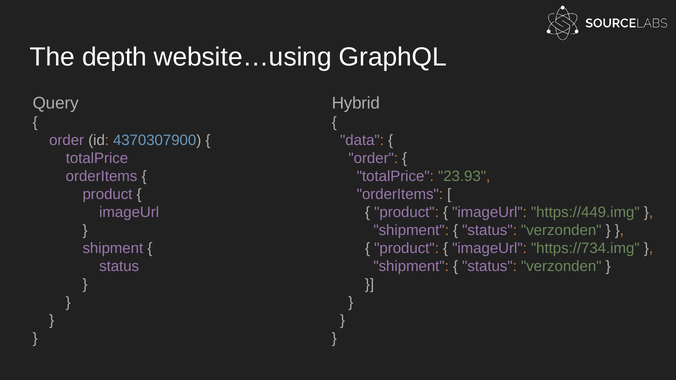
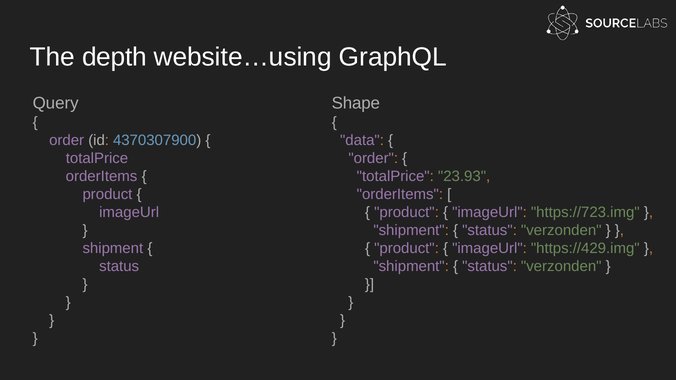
Hybrid: Hybrid -> Shape
https://449.img: https://449.img -> https://723.img
https://734.img: https://734.img -> https://429.img
